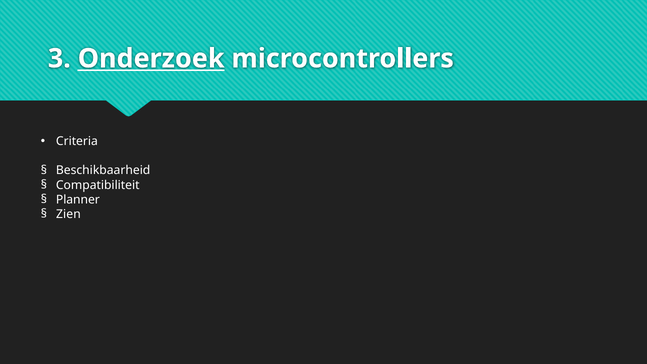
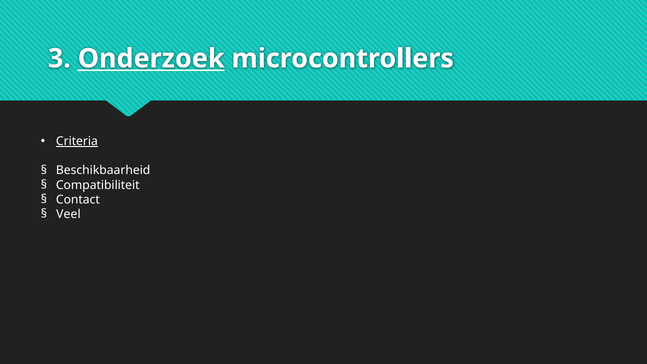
Criteria underline: none -> present
Planner: Planner -> Contact
Zien: Zien -> Veel
